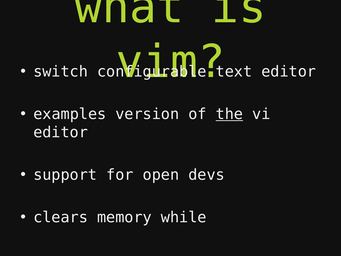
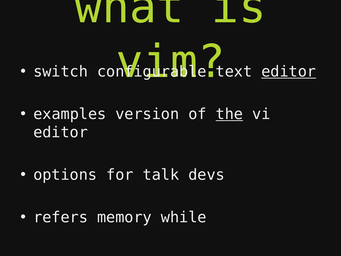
editor at (289, 72) underline: none -> present
support: support -> options
open: open -> talk
clears: clears -> refers
